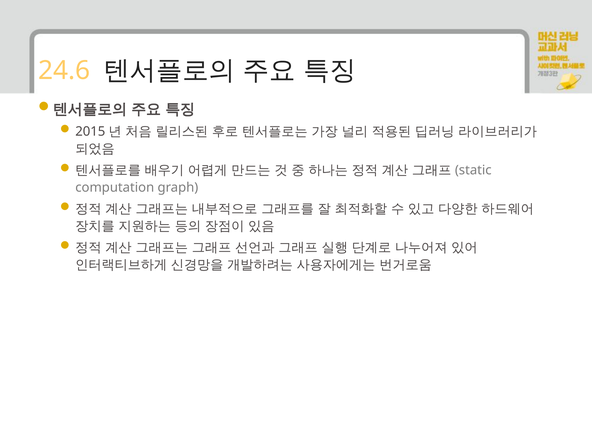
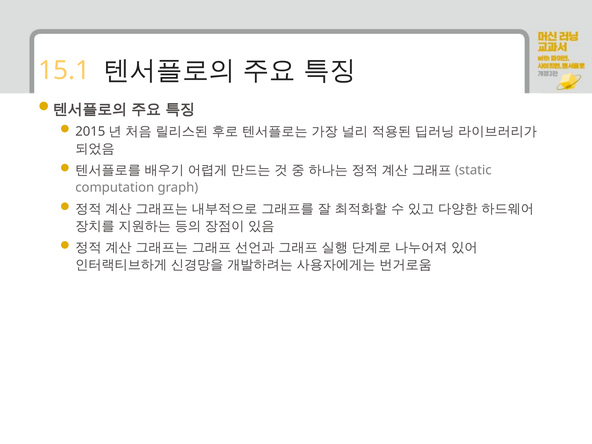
24.6: 24.6 -> 15.1
